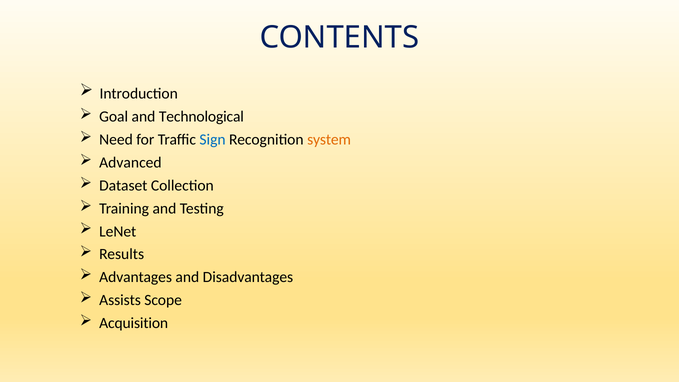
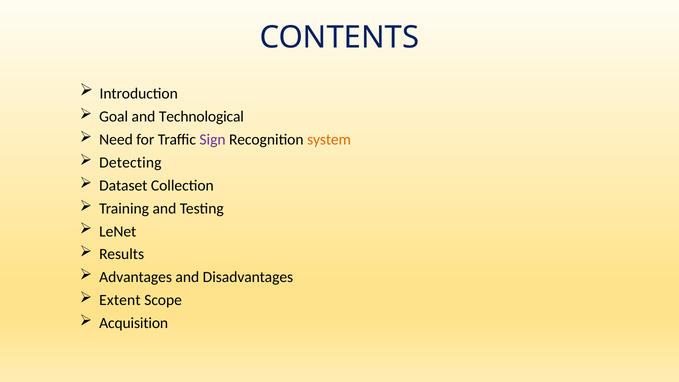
Sign colour: blue -> purple
Advanced: Advanced -> Detecting
Assists: Assists -> Extent
